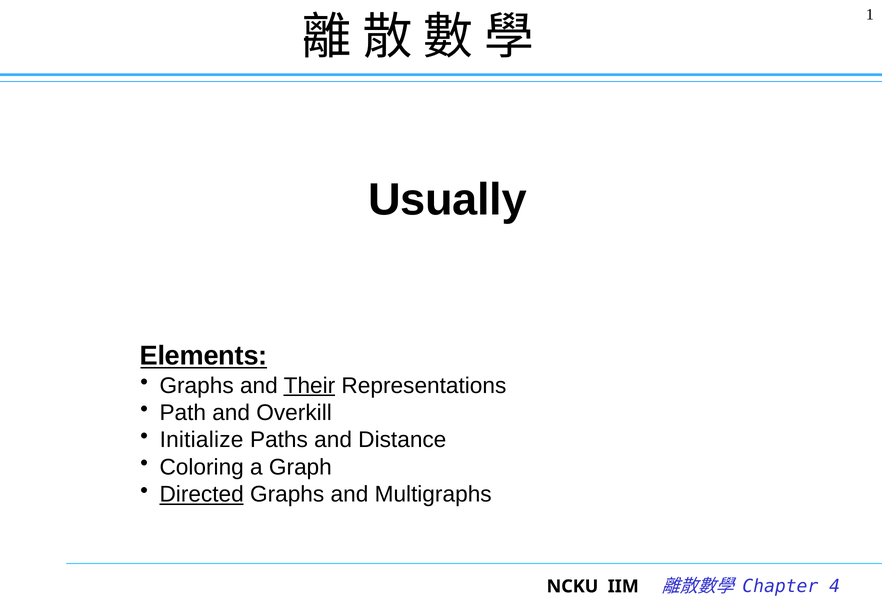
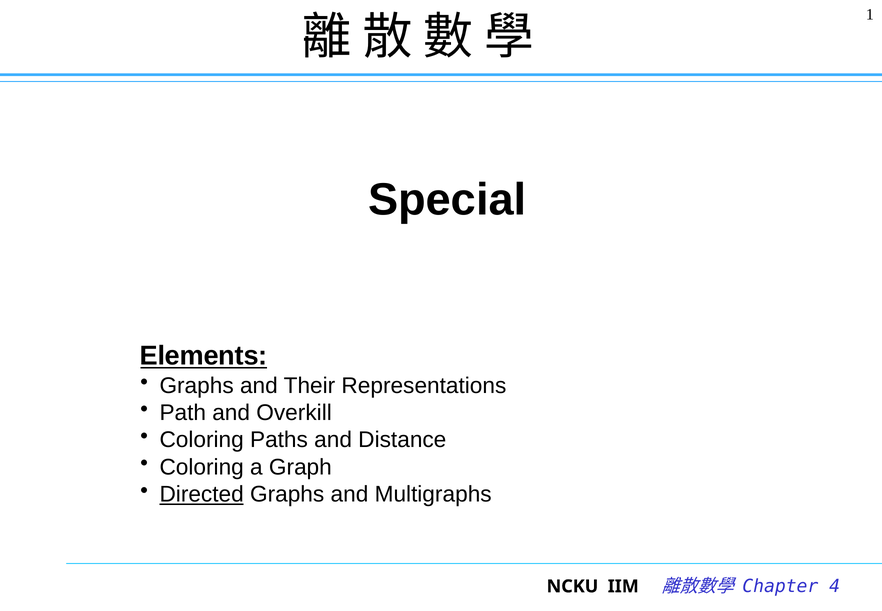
Usually: Usually -> Special
Their underline: present -> none
Initialize at (202, 440): Initialize -> Coloring
